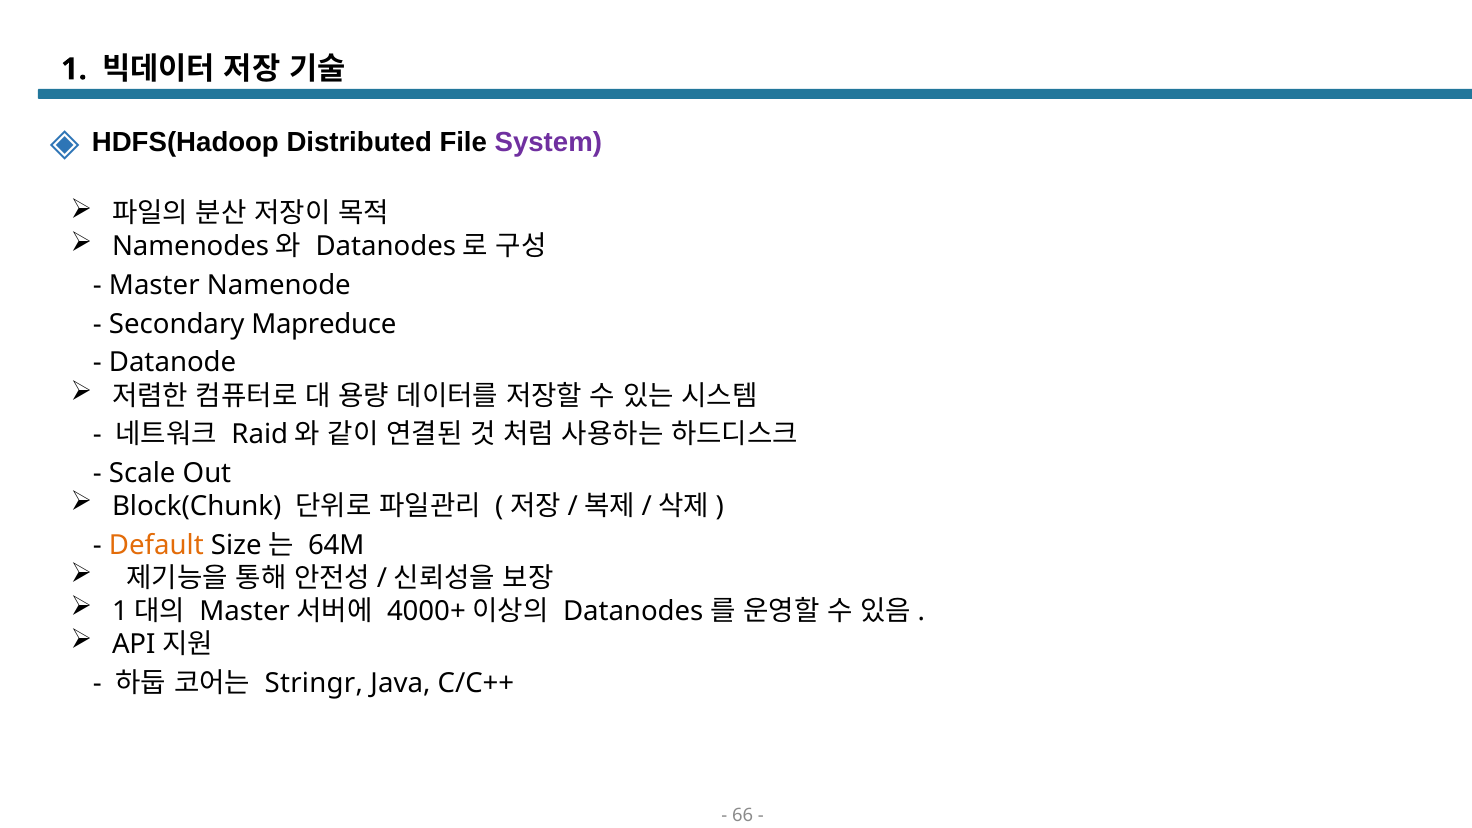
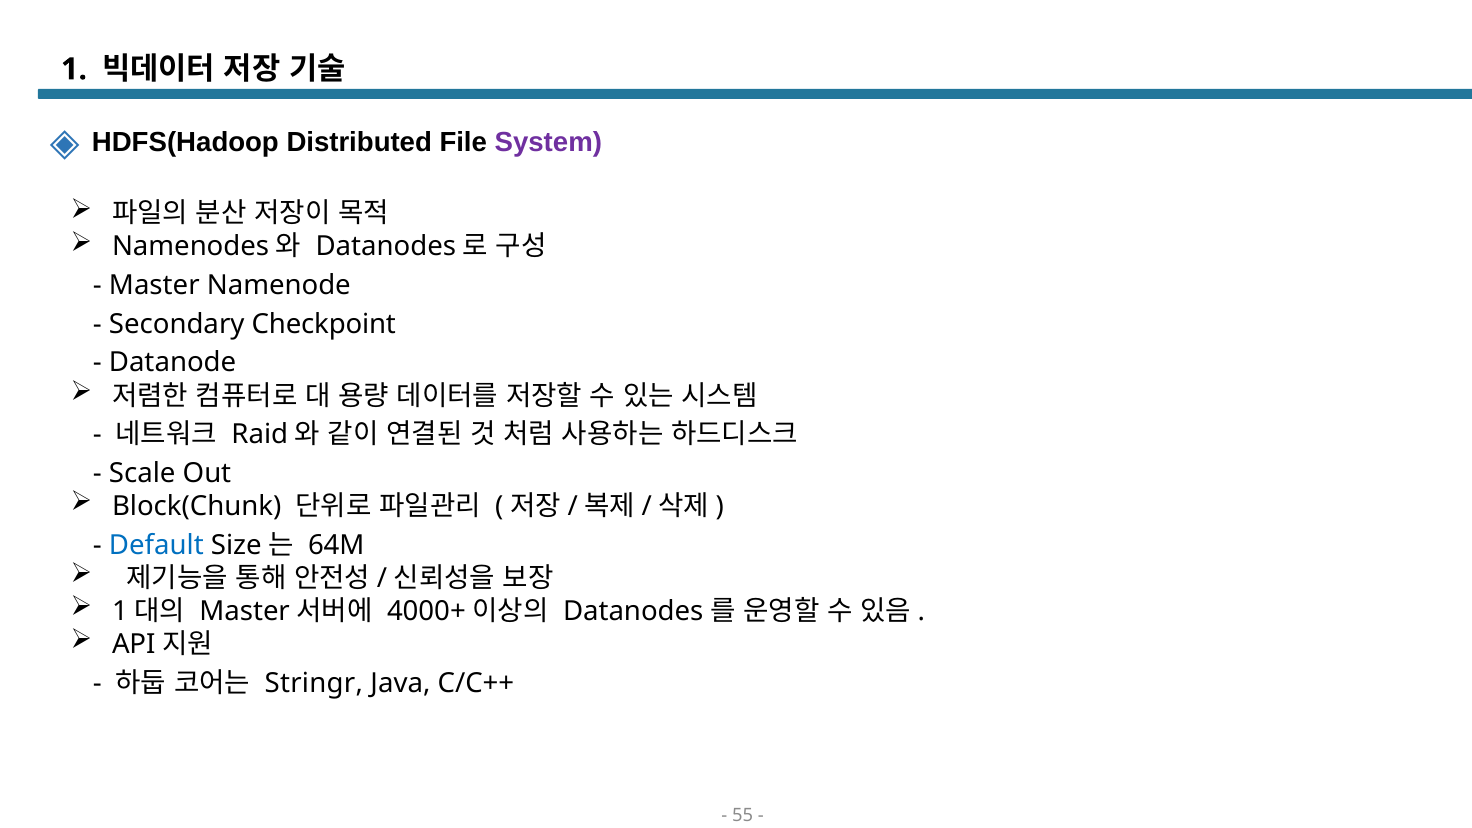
Mapreduce: Mapreduce -> Checkpoint
Default colour: orange -> blue
66: 66 -> 55
